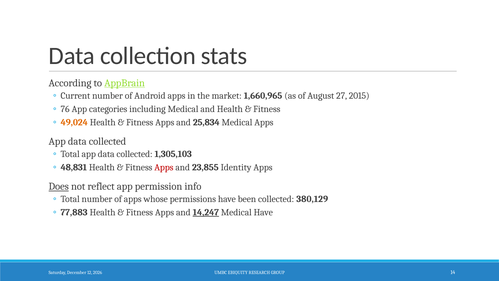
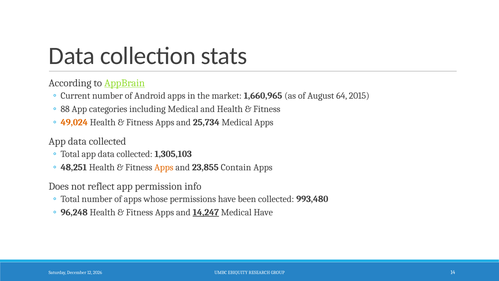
27: 27 -> 64
76: 76 -> 88
25,834: 25,834 -> 25,734
48,831: 48,831 -> 48,251
Apps at (164, 167) colour: red -> orange
Identity: Identity -> Contain
Does underline: present -> none
380,129: 380,129 -> 993,480
77,883: 77,883 -> 96,248
